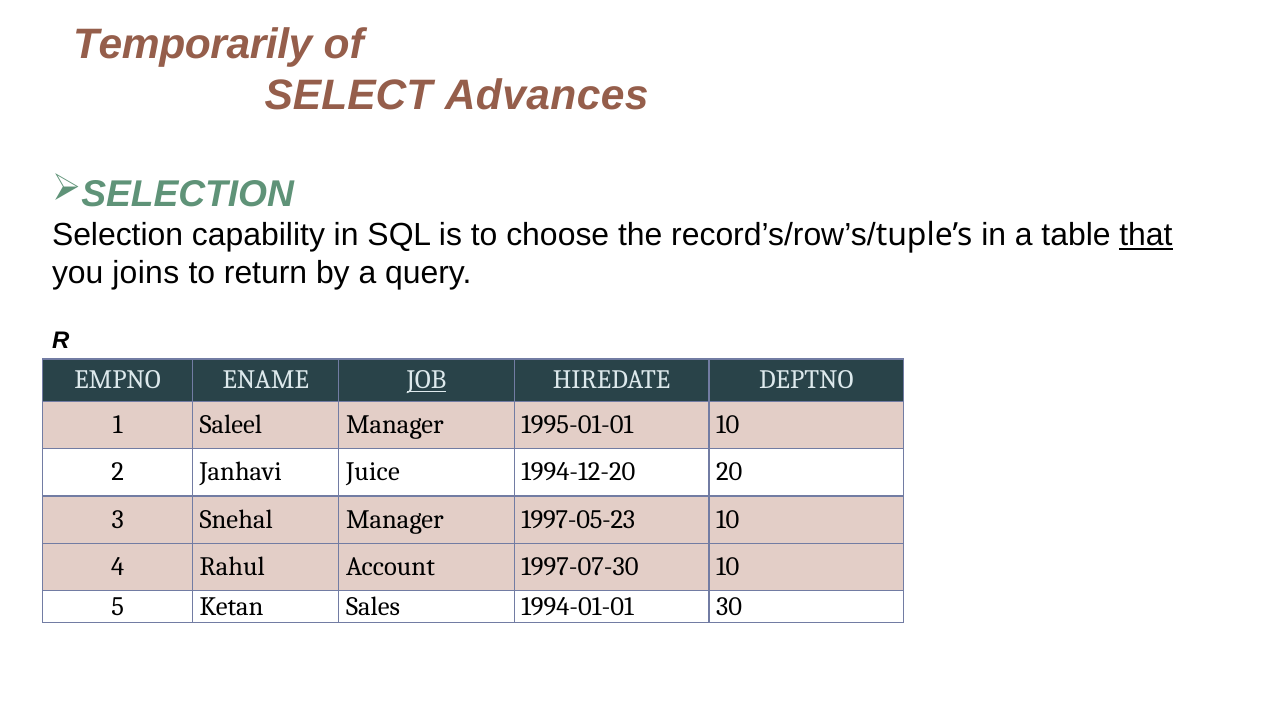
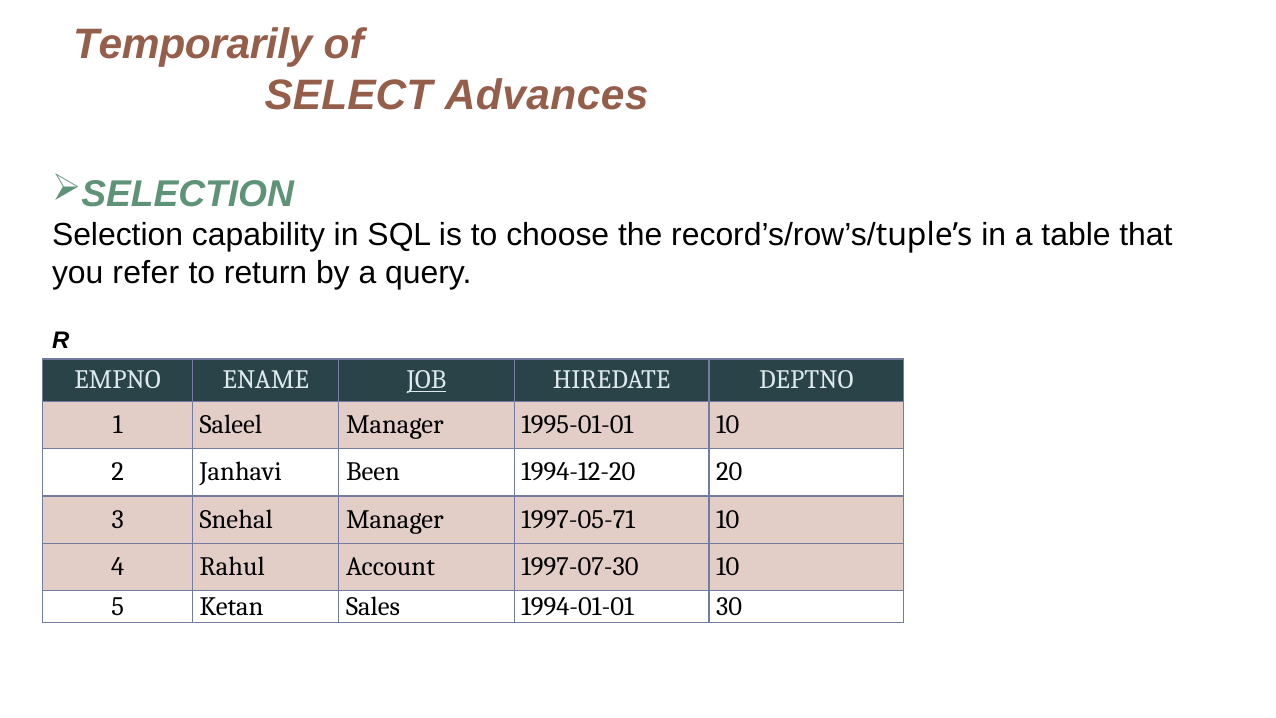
that underline: present -> none
joins: joins -> refer
Juice: Juice -> Been
1997-05-23: 1997-05-23 -> 1997-05-71
